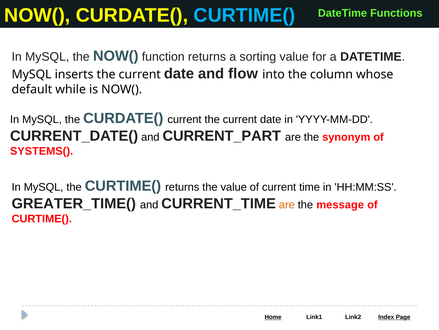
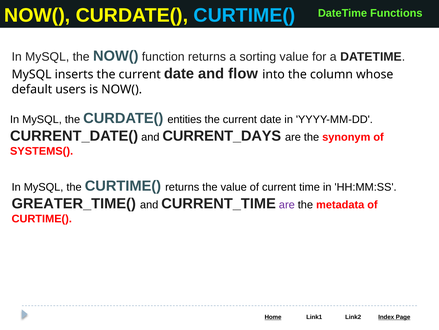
while: while -> users
CURDATE( current: current -> entities
CURRENT_PART: CURRENT_PART -> CURRENT_DAYS
are at (287, 204) colour: orange -> purple
message: message -> metadata
